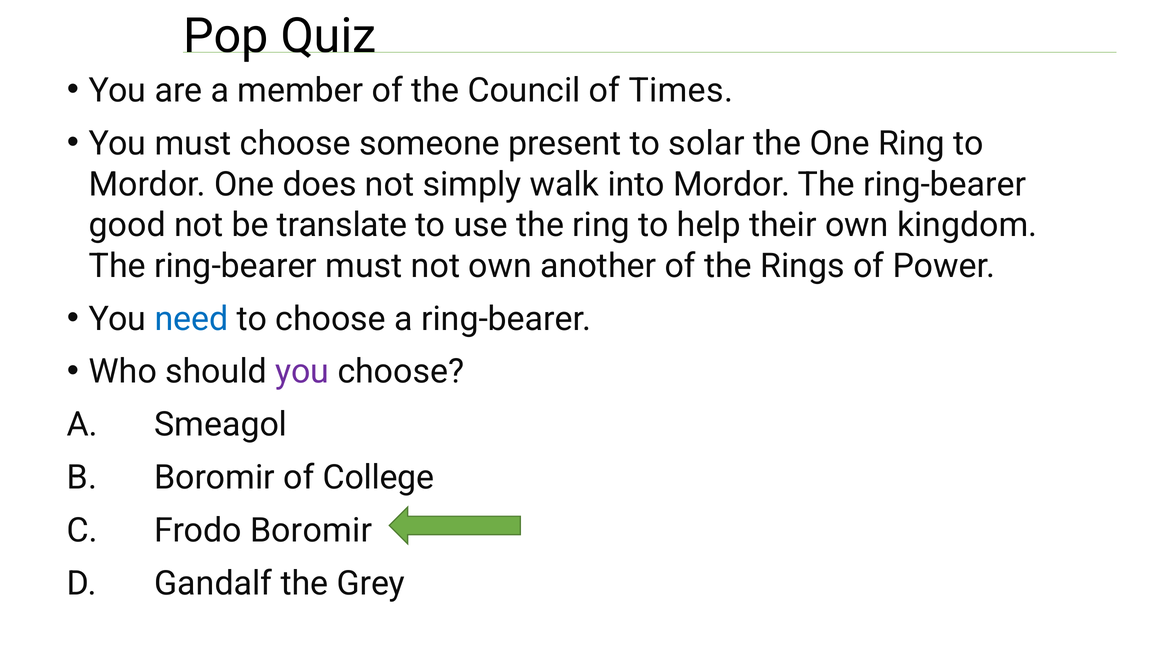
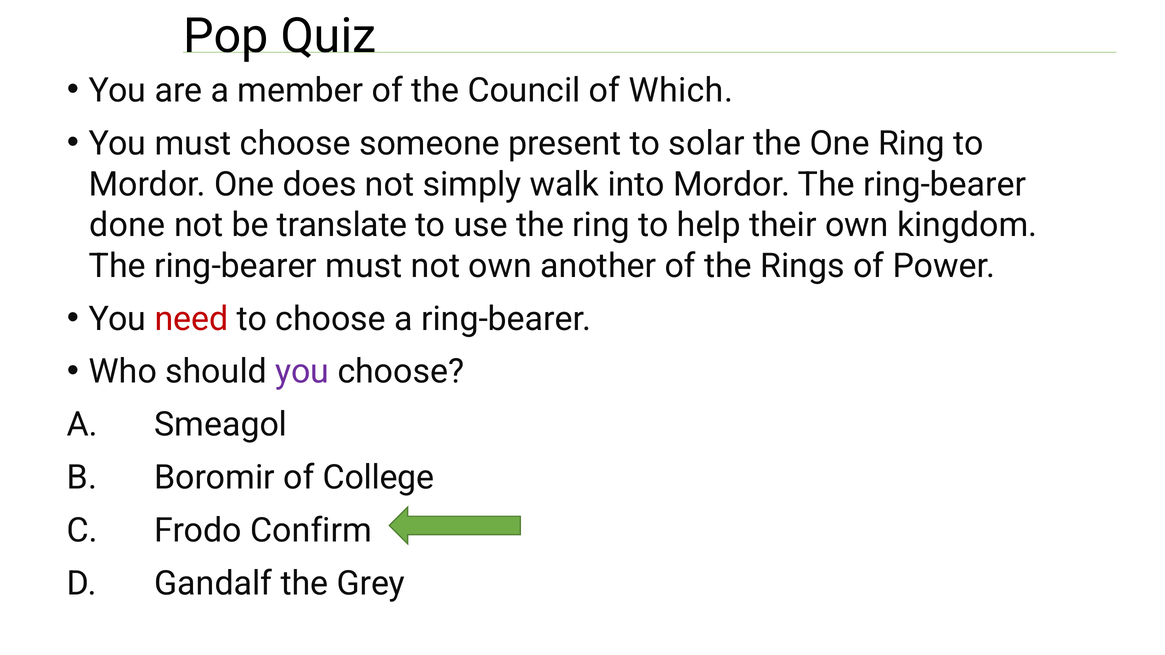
Times: Times -> Which
good: good -> done
need colour: blue -> red
Frodo Boromir: Boromir -> Confirm
